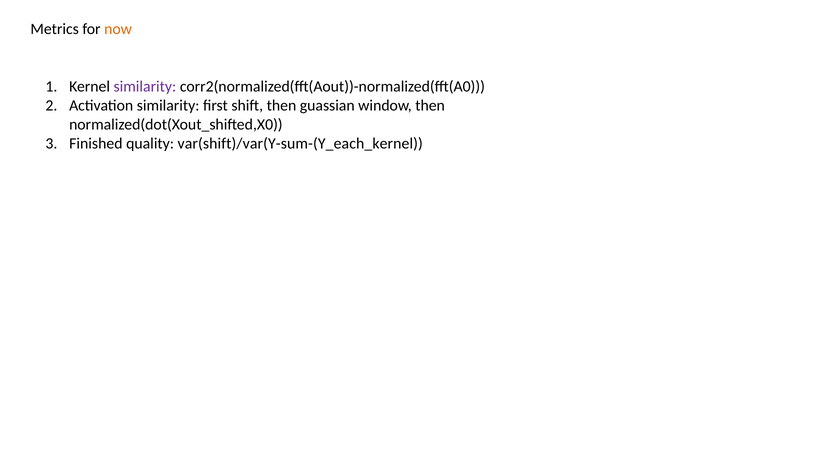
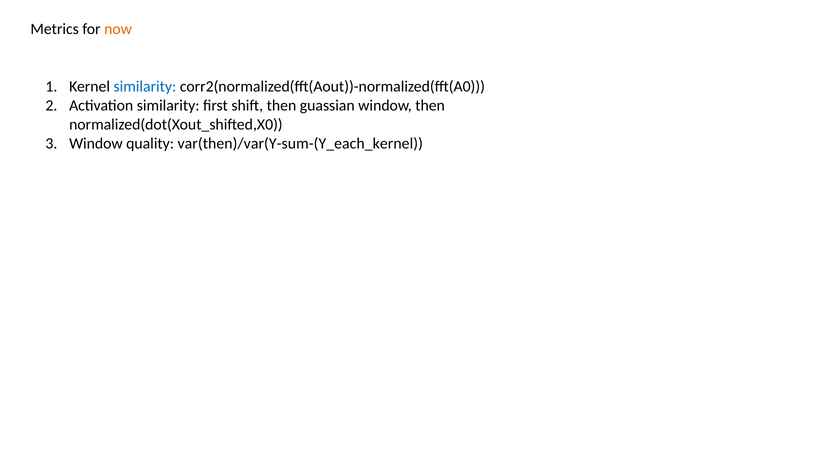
similarity at (145, 86) colour: purple -> blue
Finished at (96, 143): Finished -> Window
var(shift)/var(Y-sum-(Y_each_kernel: var(shift)/var(Y-sum-(Y_each_kernel -> var(then)/var(Y-sum-(Y_each_kernel
